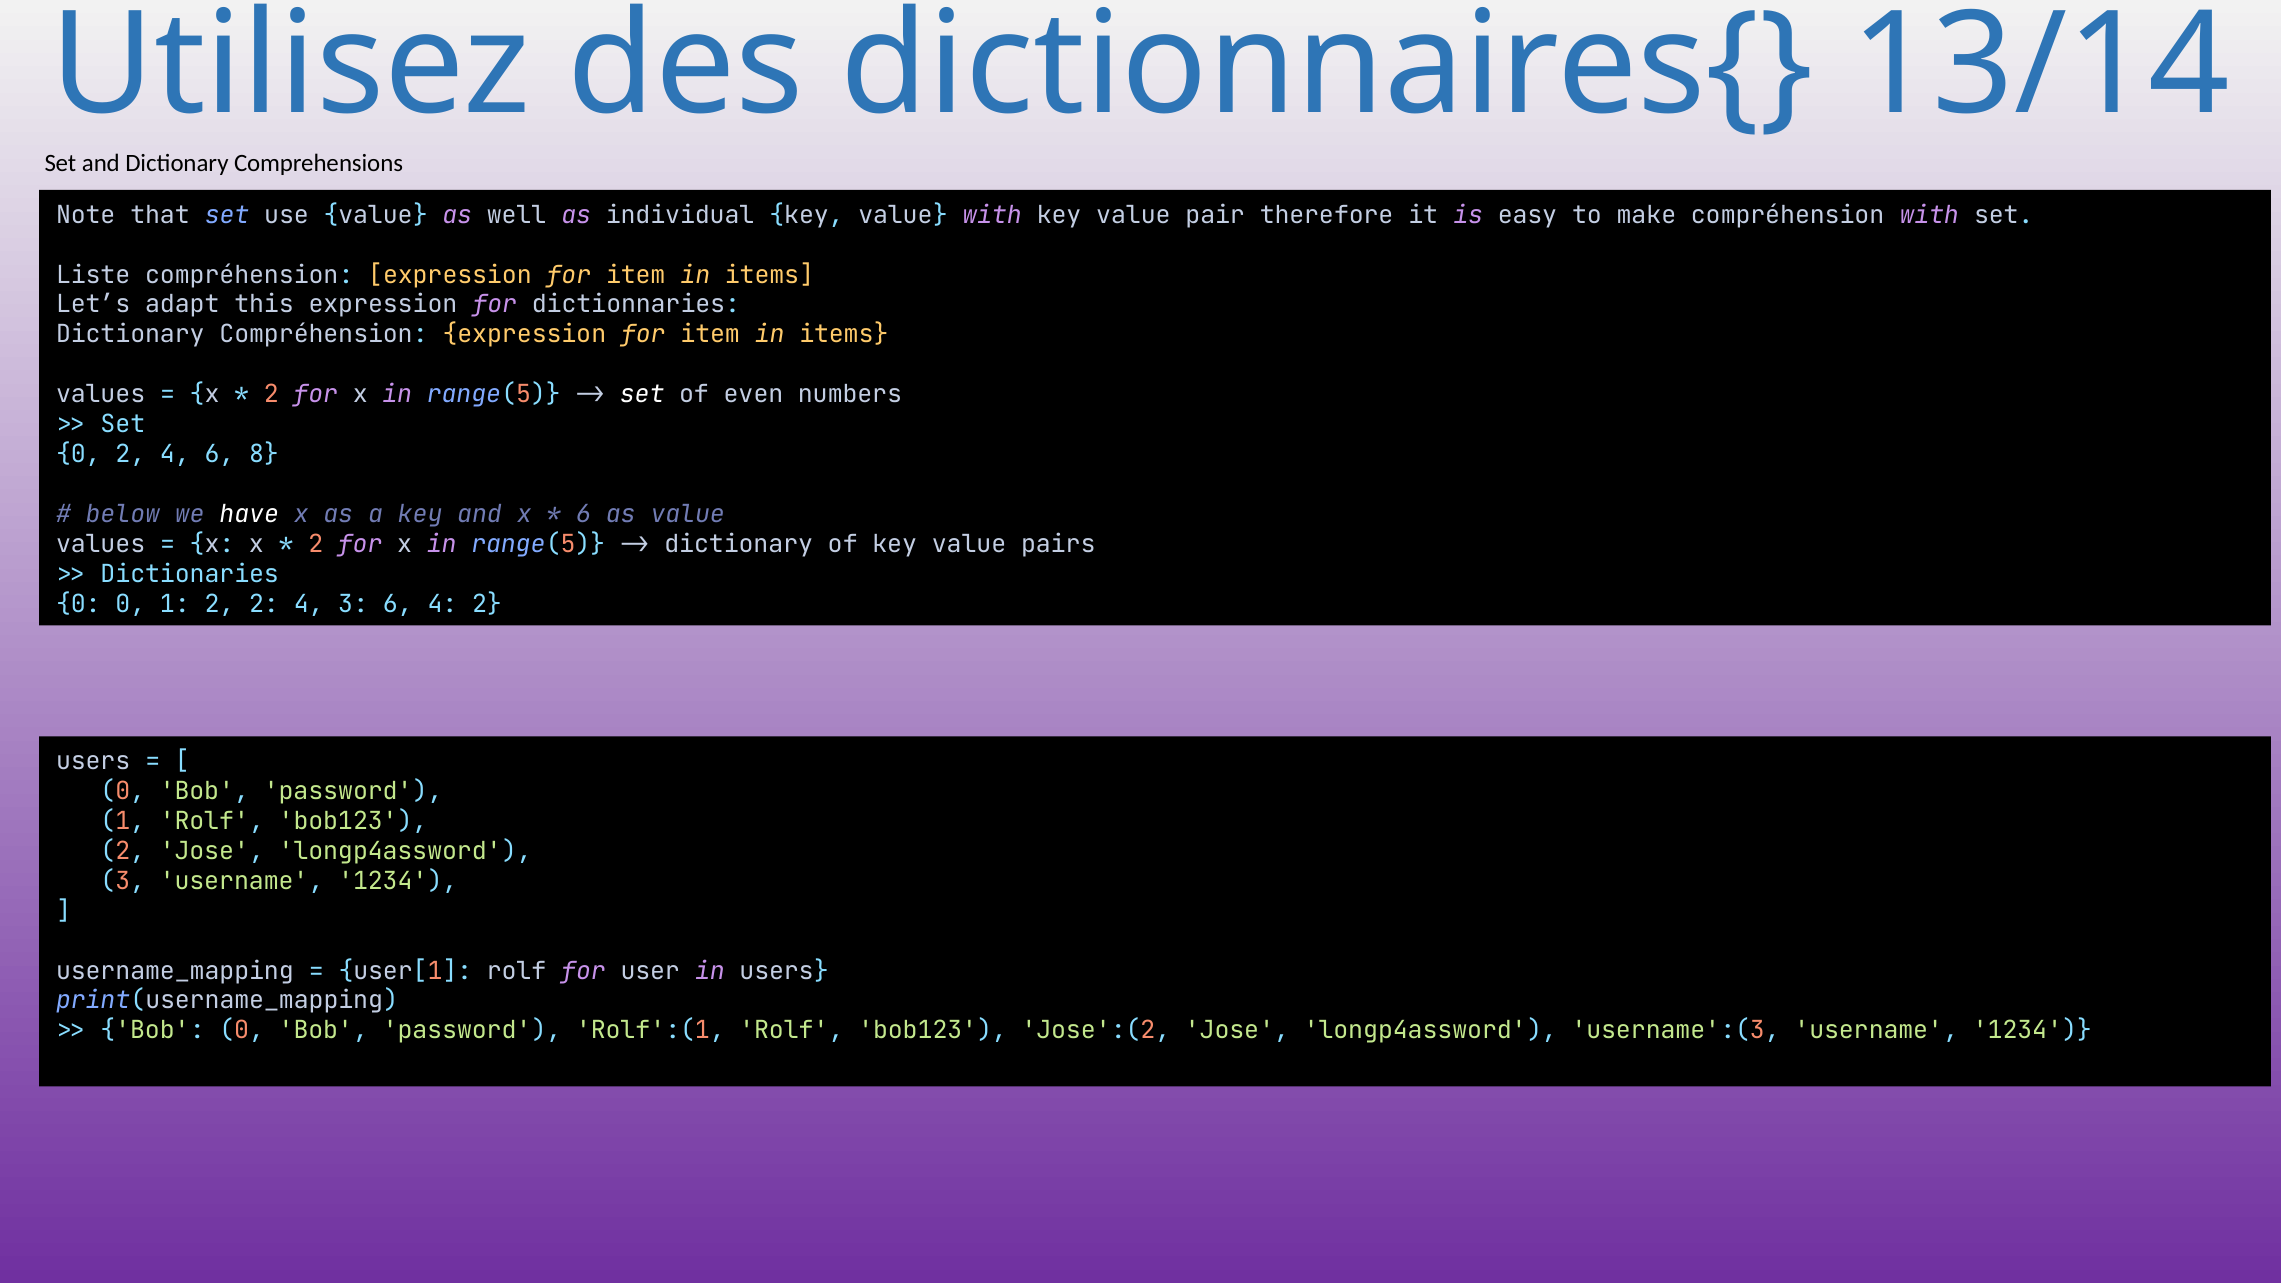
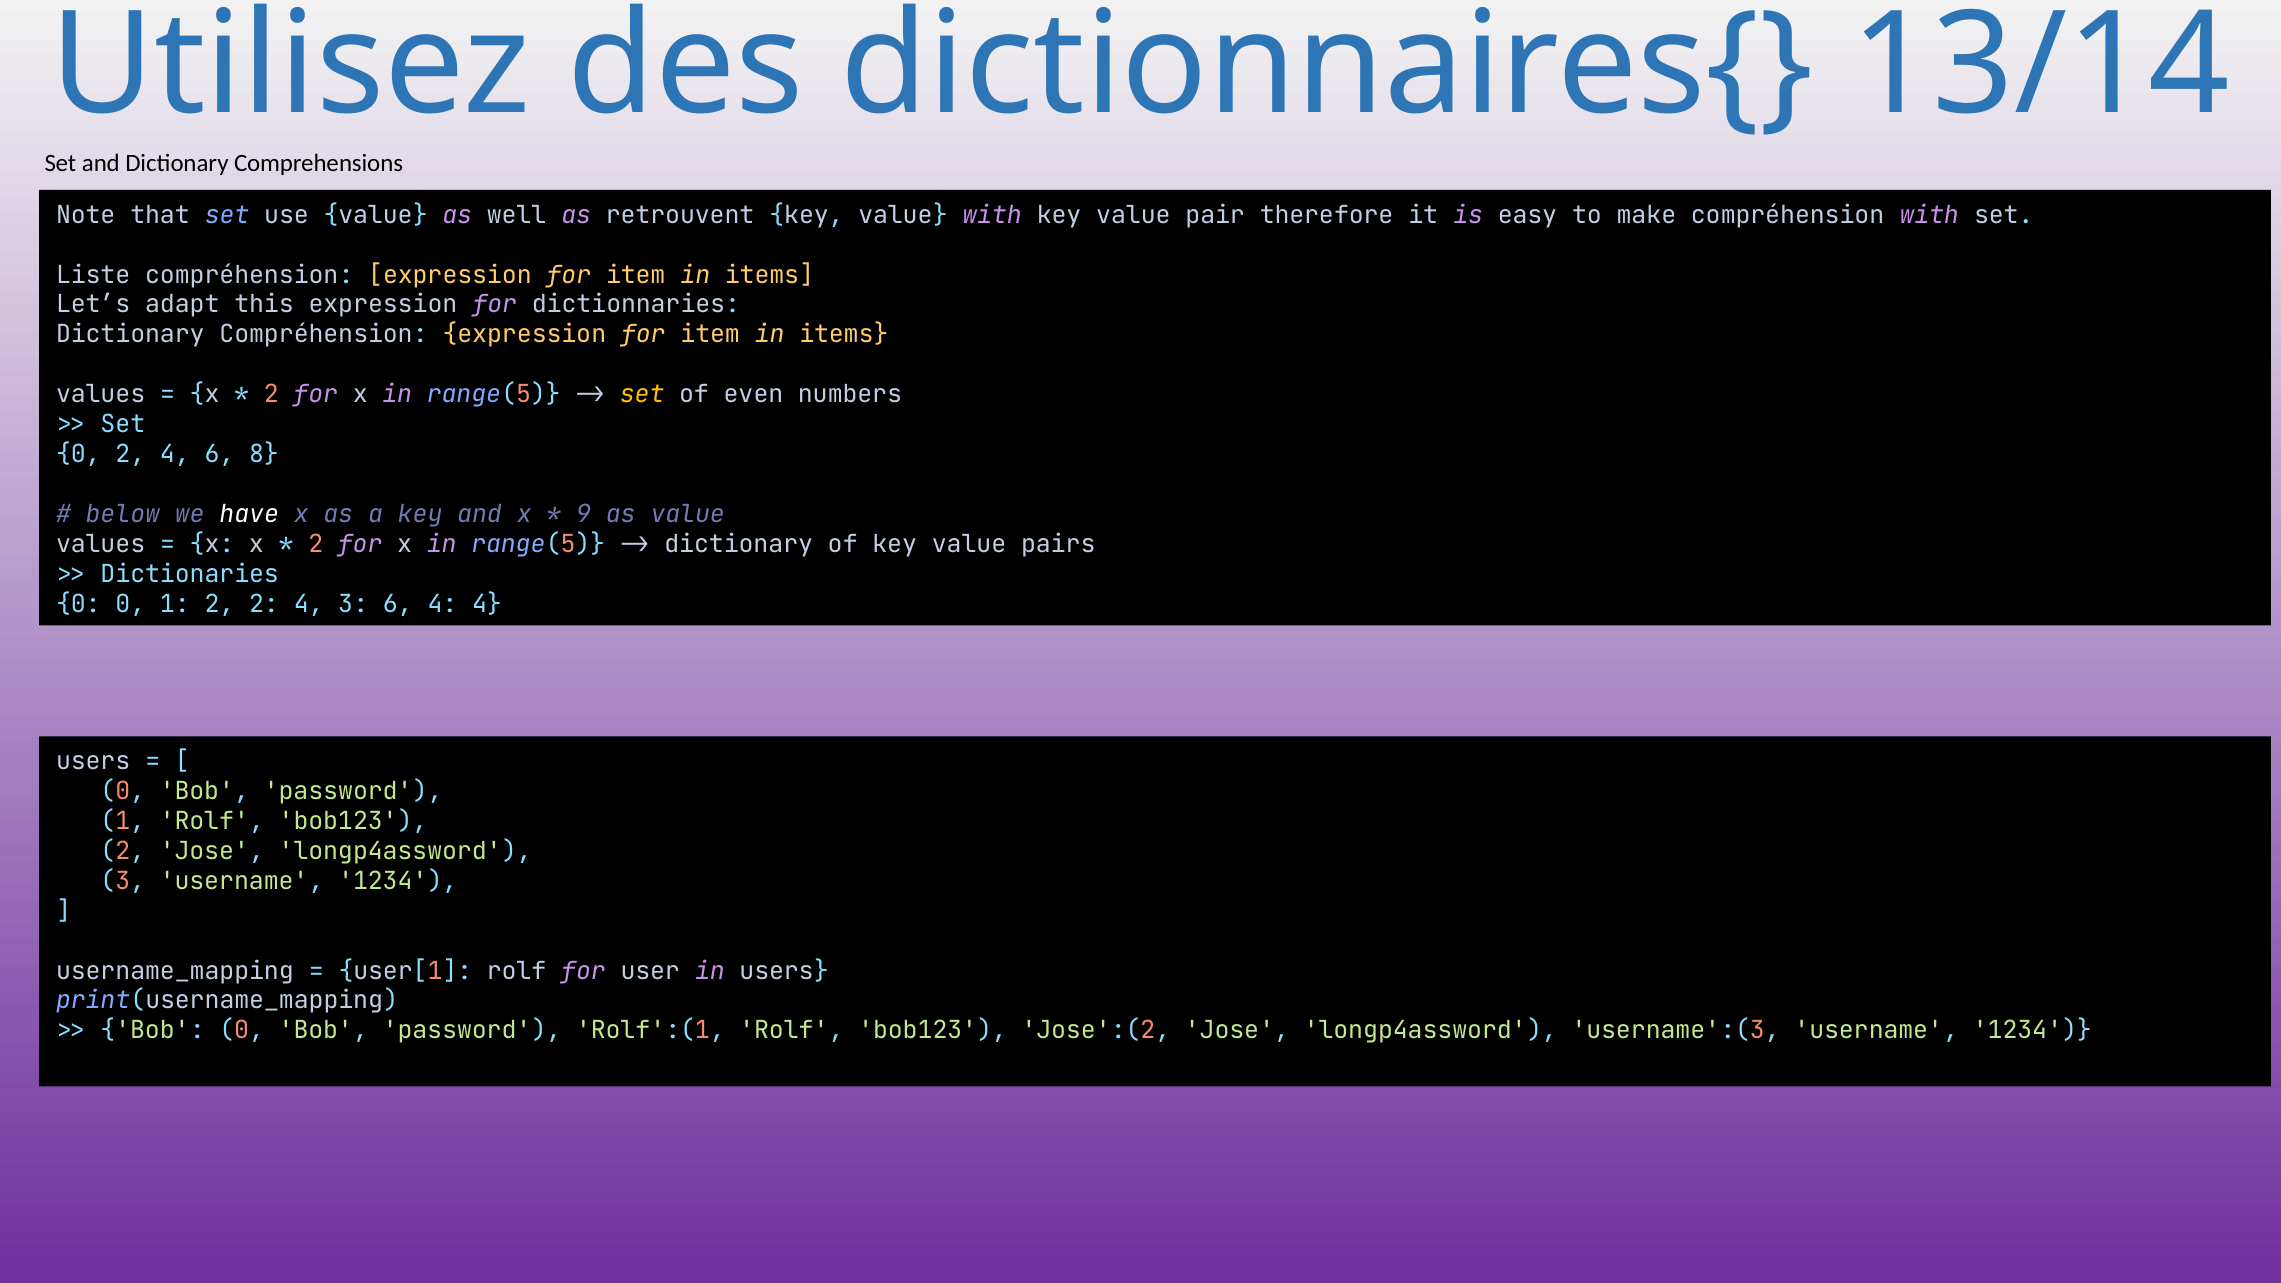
individual: individual -> retrouvent
set at (642, 394) colour: white -> yellow
6 at (584, 514): 6 -> 9
4 2: 2 -> 4
